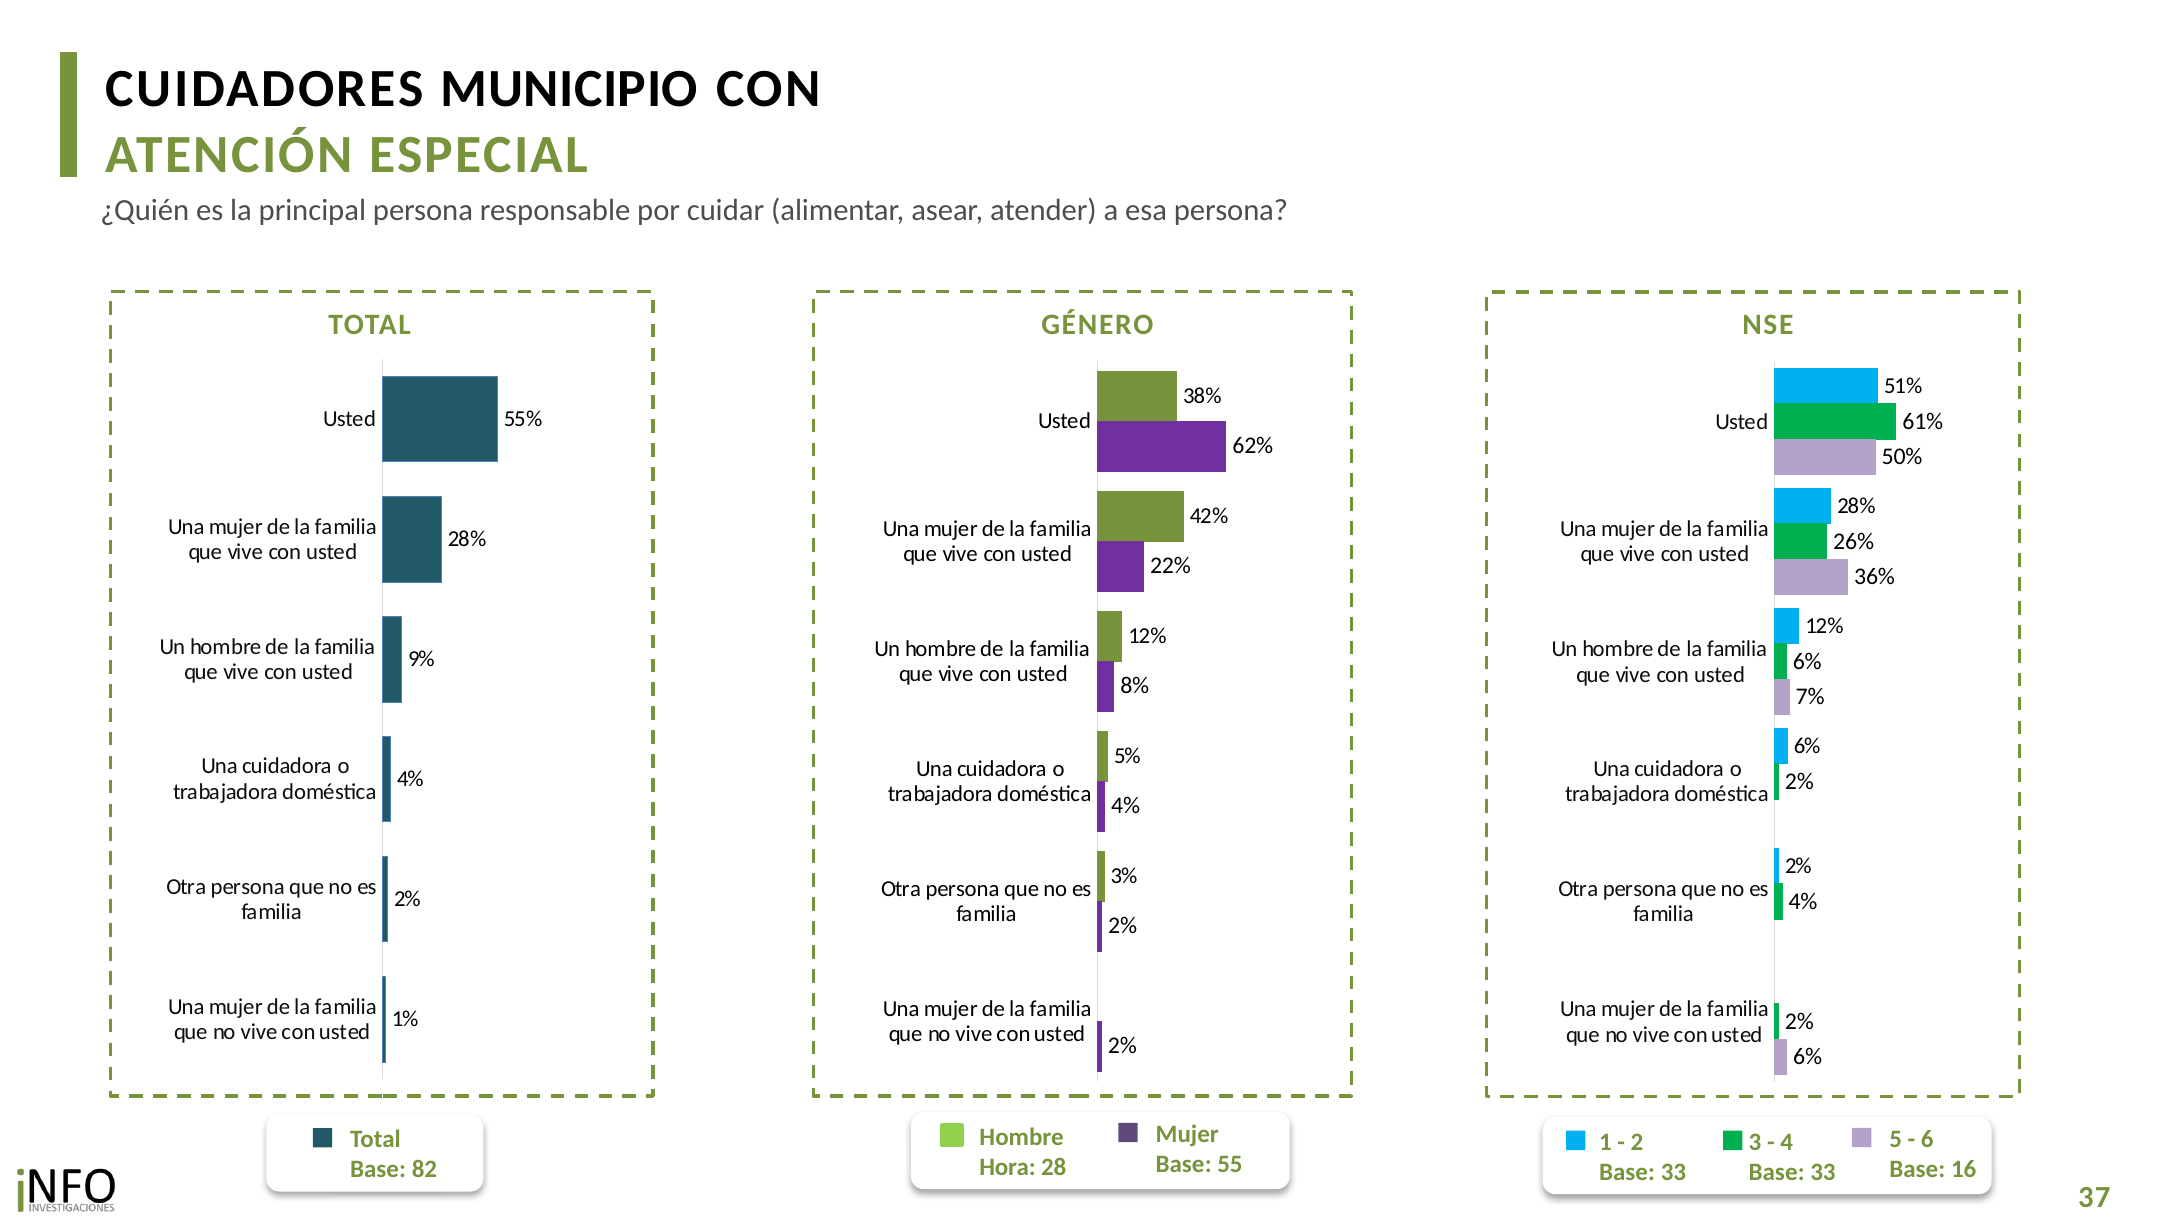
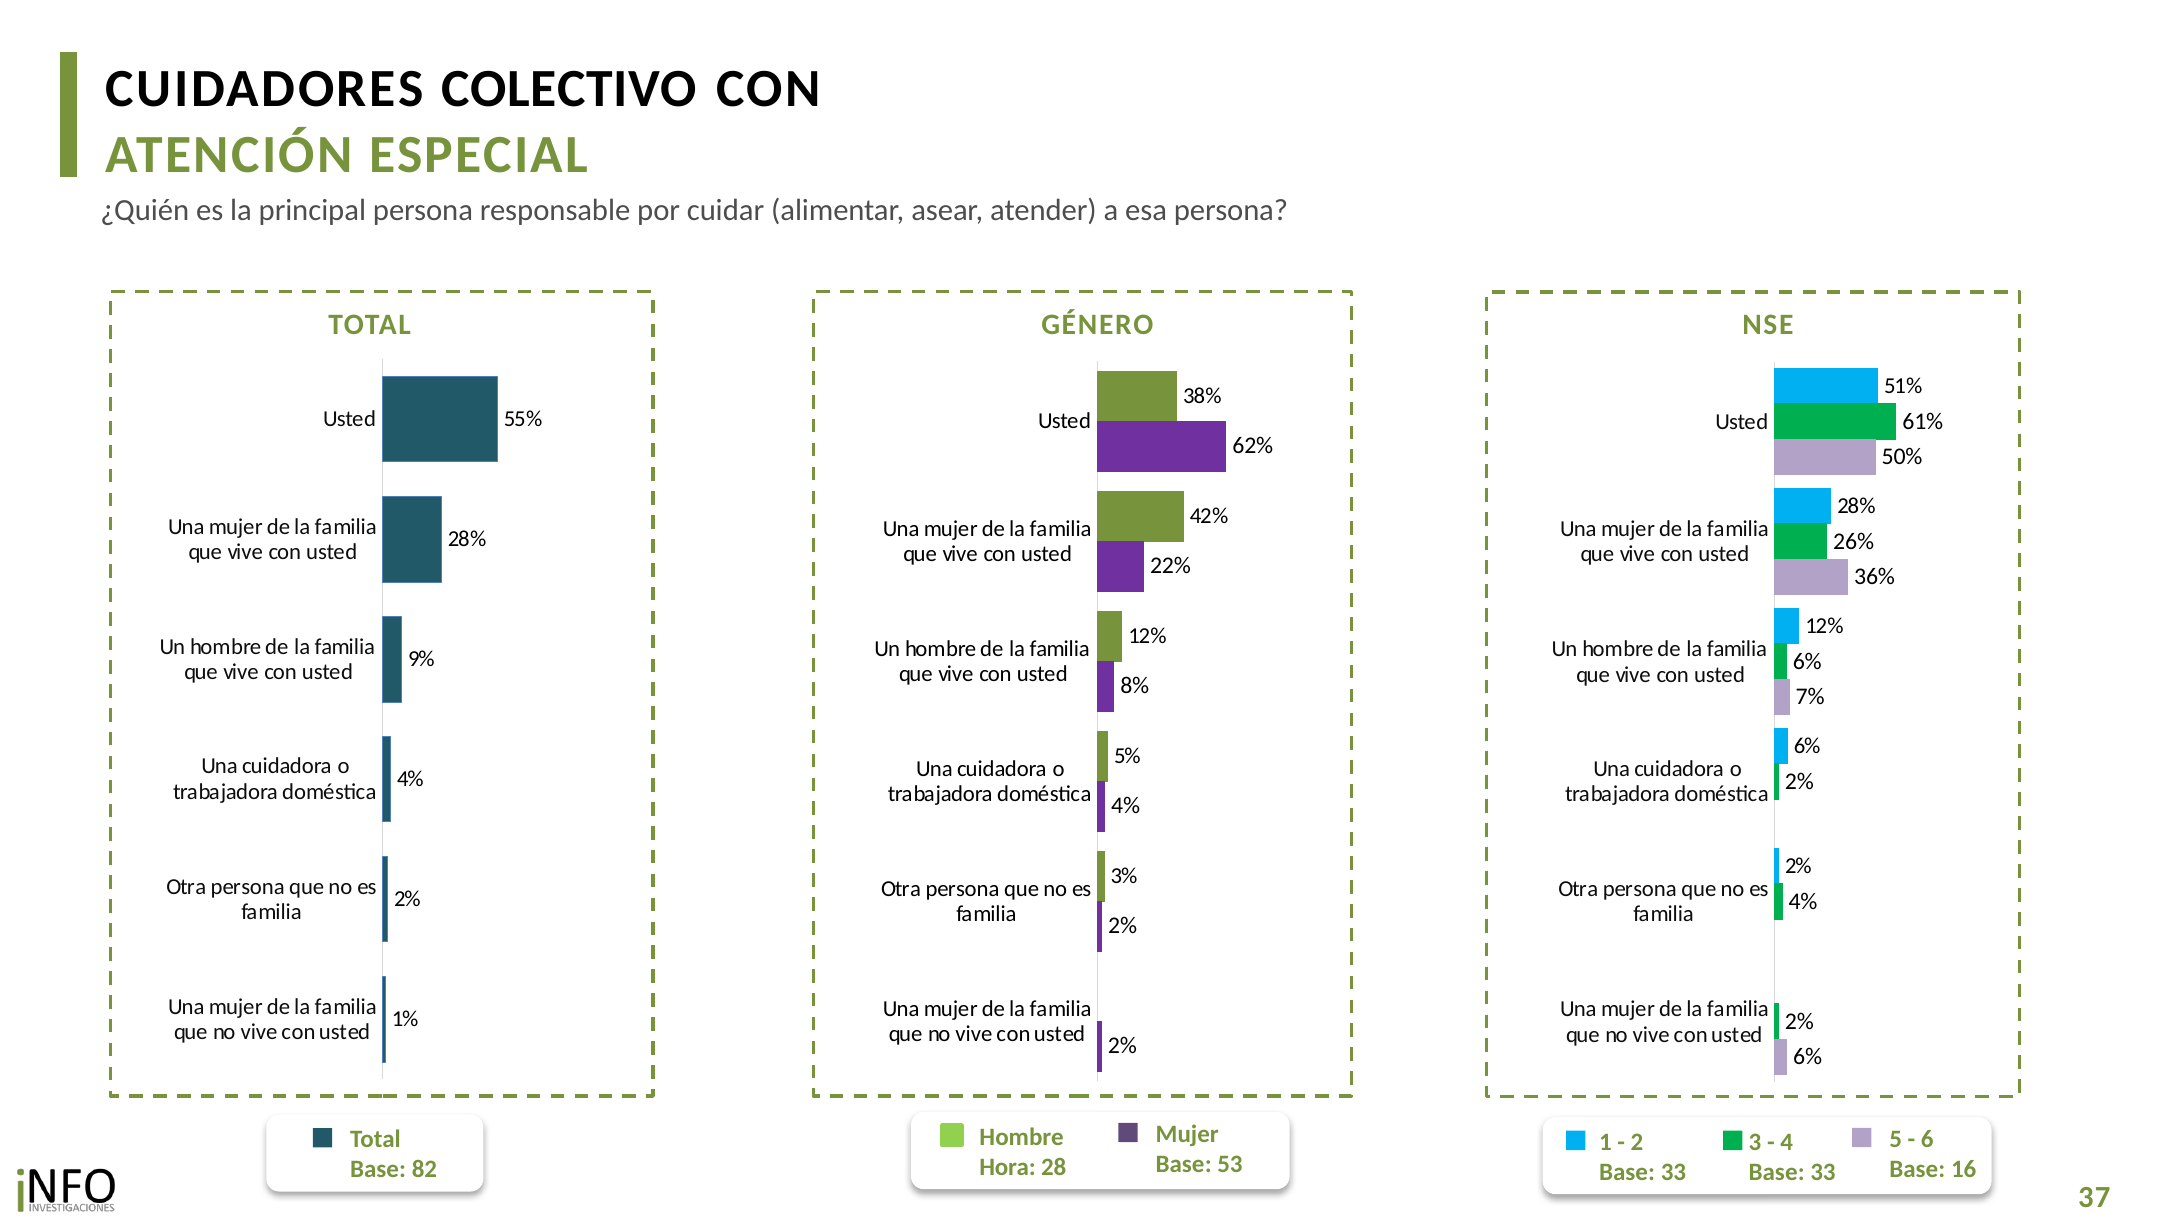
MUNICIPIO: MUNICIPIO -> COLECTIVO
55: 55 -> 53
